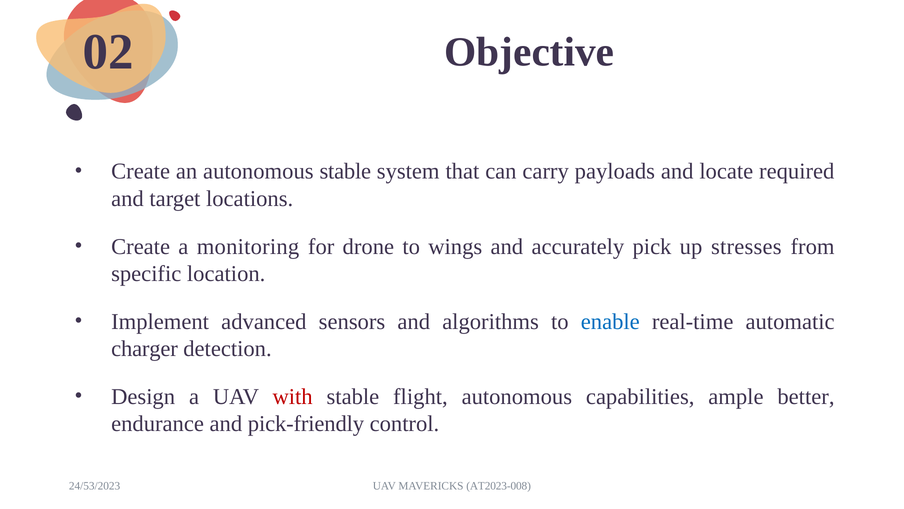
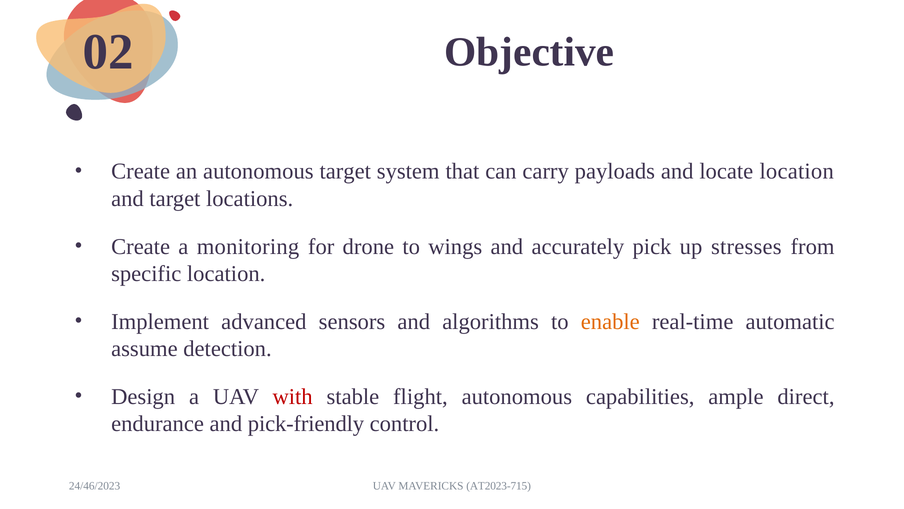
autonomous stable: stable -> target
locate required: required -> location
enable colour: blue -> orange
charger: charger -> assume
better: better -> direct
24/53/2023: 24/53/2023 -> 24/46/2023
AT2023-008: AT2023-008 -> AT2023-715
